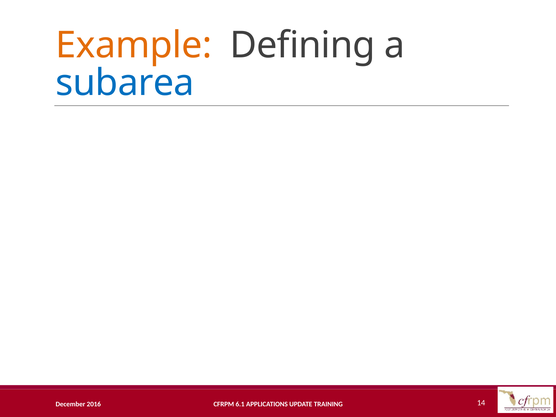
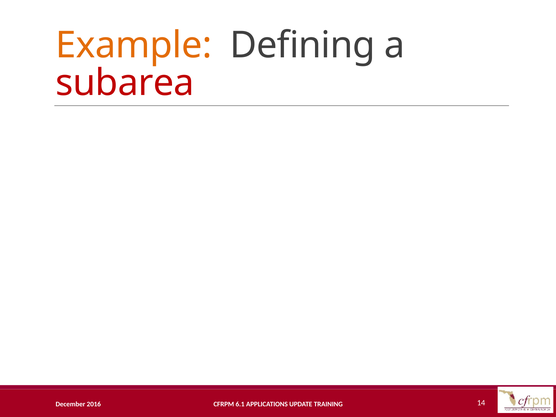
subarea colour: blue -> red
